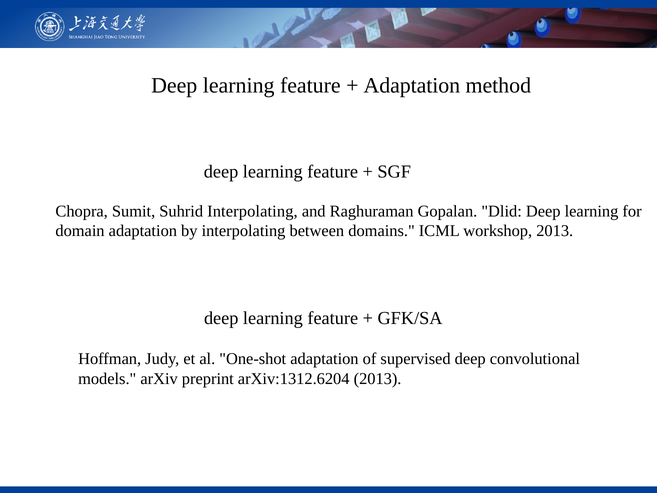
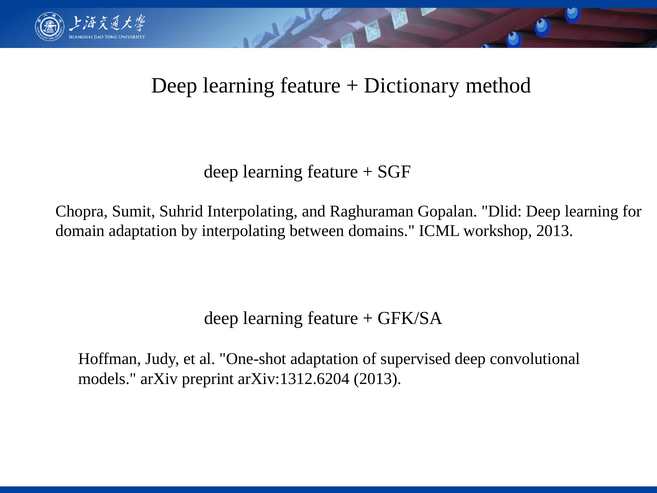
Adaptation at (412, 85): Adaptation -> Dictionary
